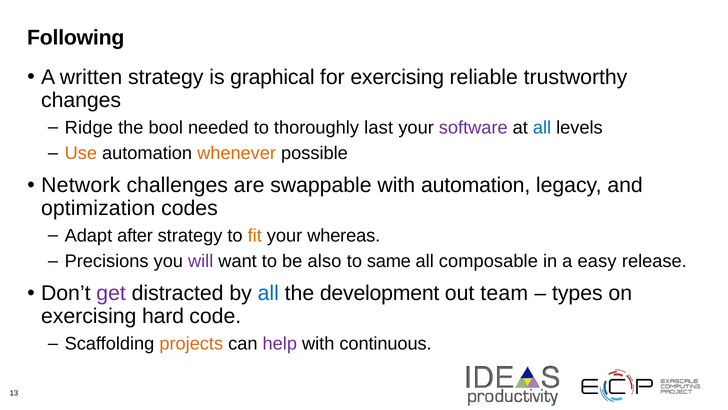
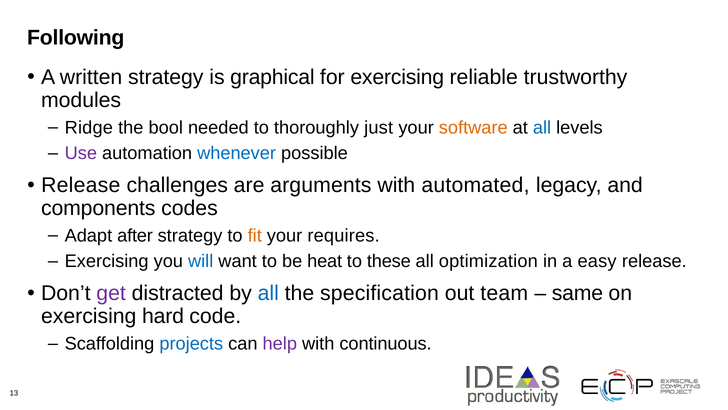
changes: changes -> modules
last: last -> just
software colour: purple -> orange
Use colour: orange -> purple
whenever colour: orange -> blue
Network at (81, 185): Network -> Release
swappable: swappable -> arguments
with automation: automation -> automated
optimization: optimization -> components
whereas: whereas -> requires
Precisions at (107, 261): Precisions -> Exercising
will colour: purple -> blue
also: also -> heat
same: same -> these
composable: composable -> optimization
development: development -> specification
types: types -> same
projects colour: orange -> blue
